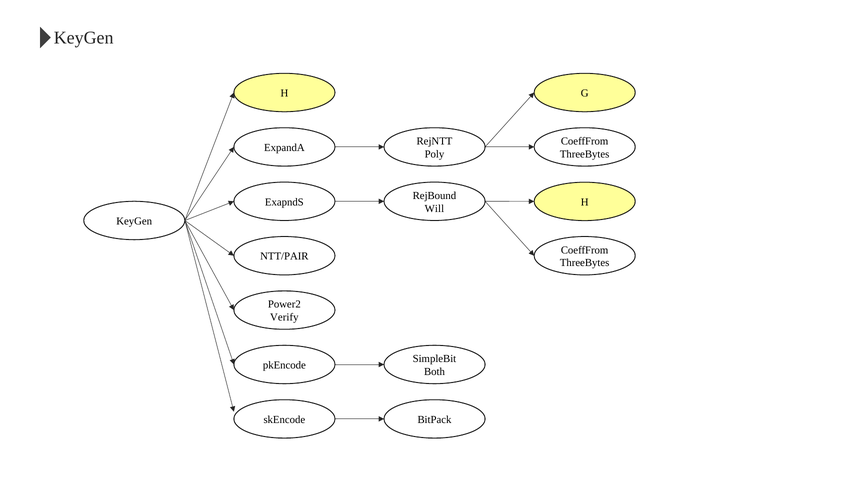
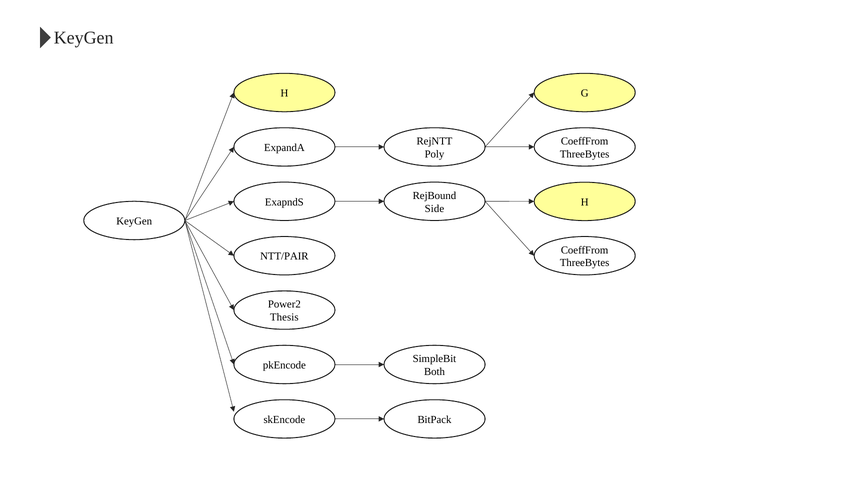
Will: Will -> Side
Verify: Verify -> Thesis
